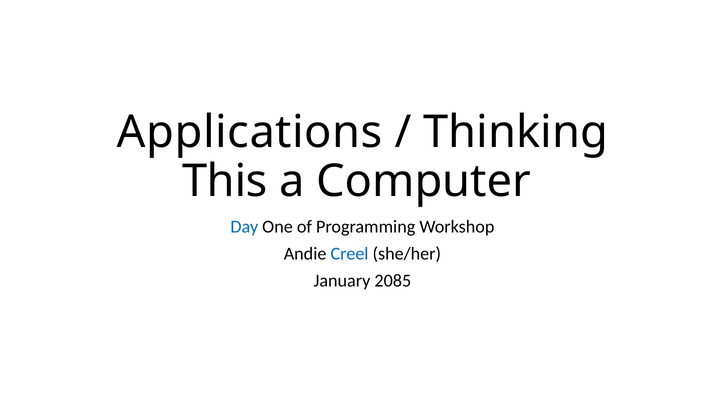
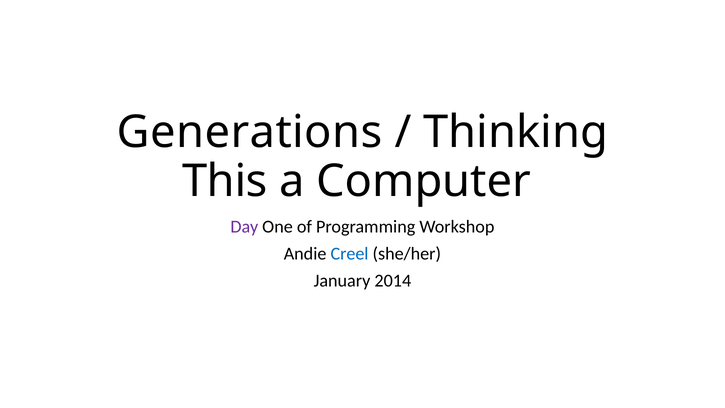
Applications: Applications -> Generations
Day colour: blue -> purple
2085: 2085 -> 2014
